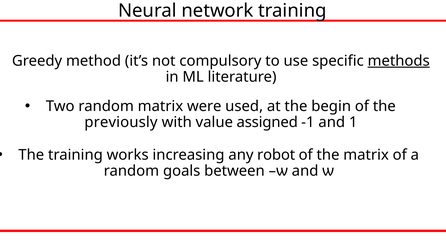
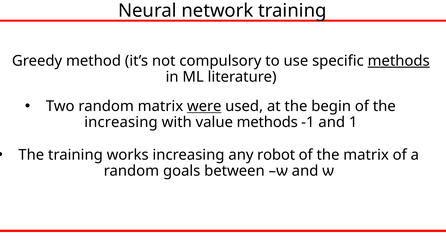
were underline: none -> present
previously at (121, 122): previously -> increasing
value assigned: assigned -> methods
